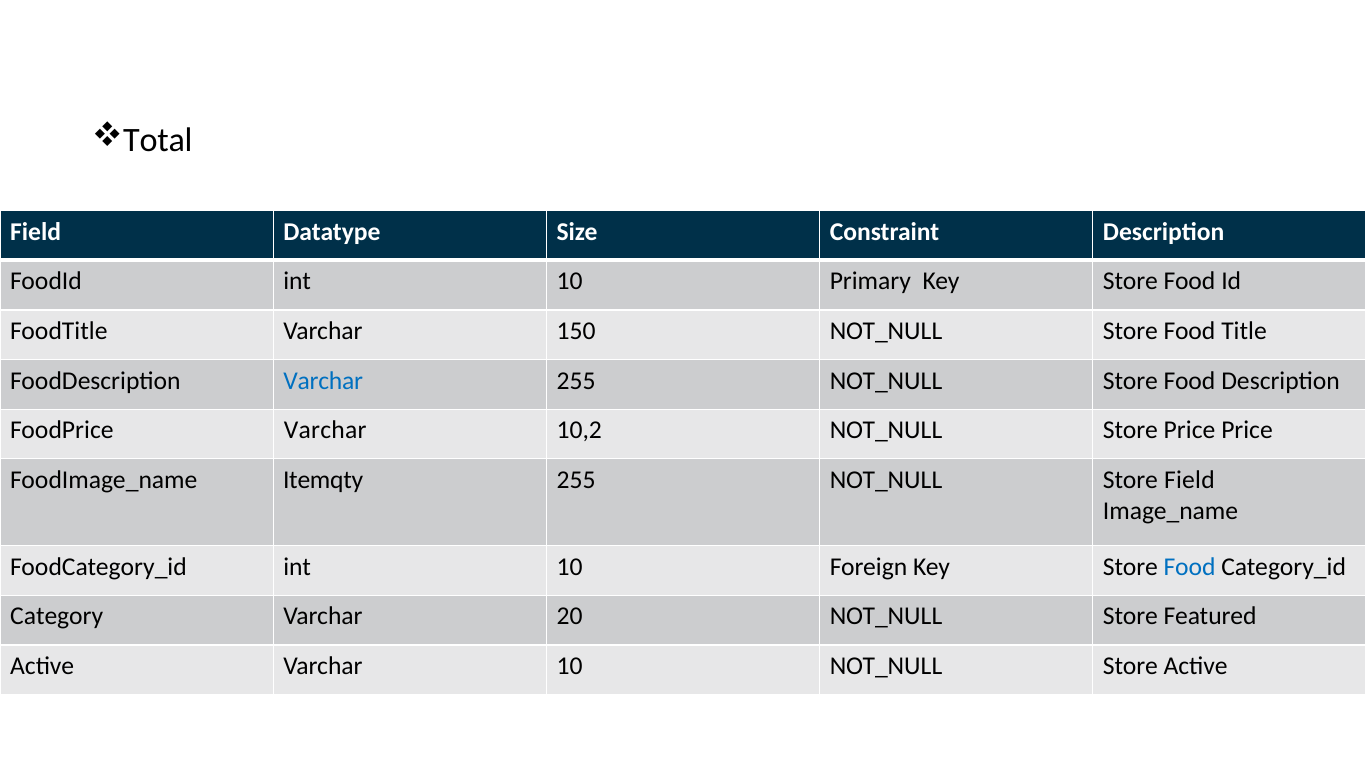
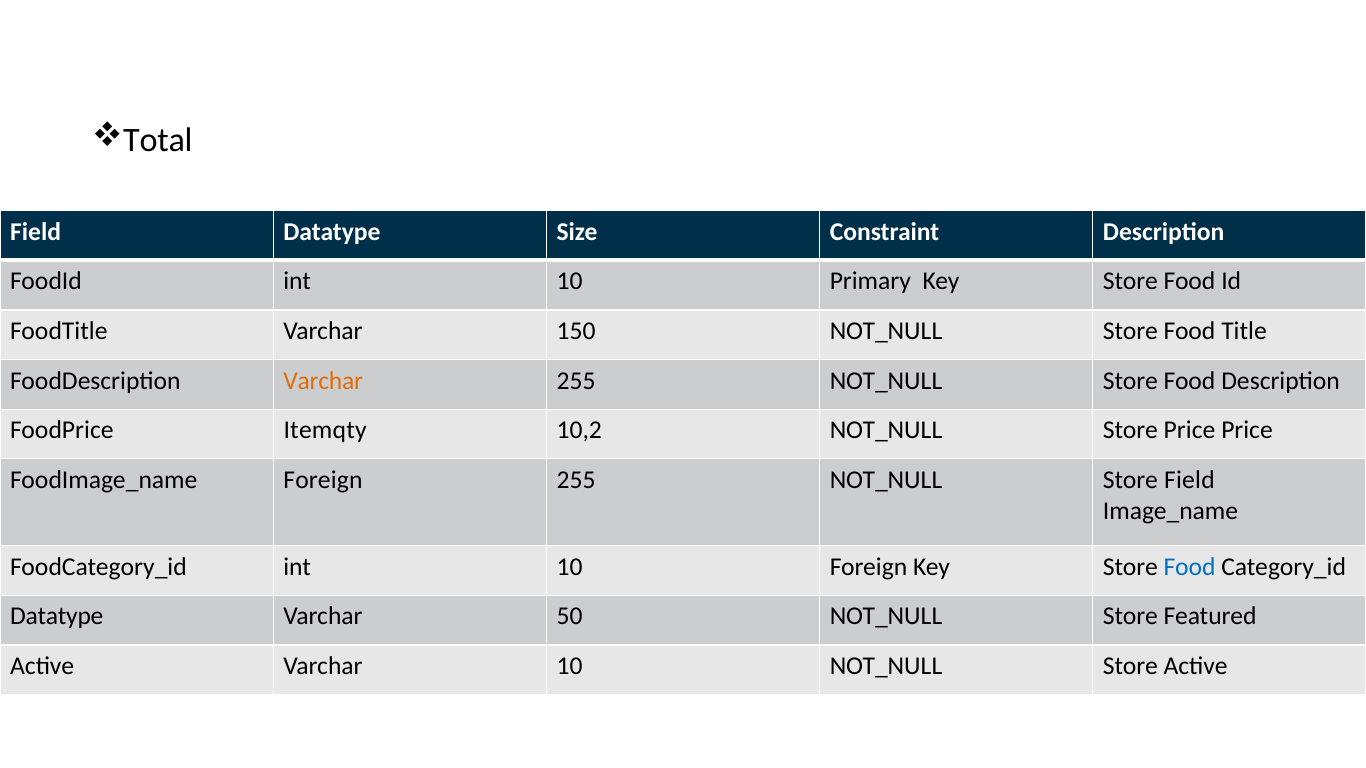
Varchar at (323, 381) colour: blue -> orange
FoodPrice Varchar: Varchar -> Itemqty
Itemqty at (323, 480): Itemqty -> Foreign
Category at (57, 617): Category -> Datatype
20: 20 -> 50
